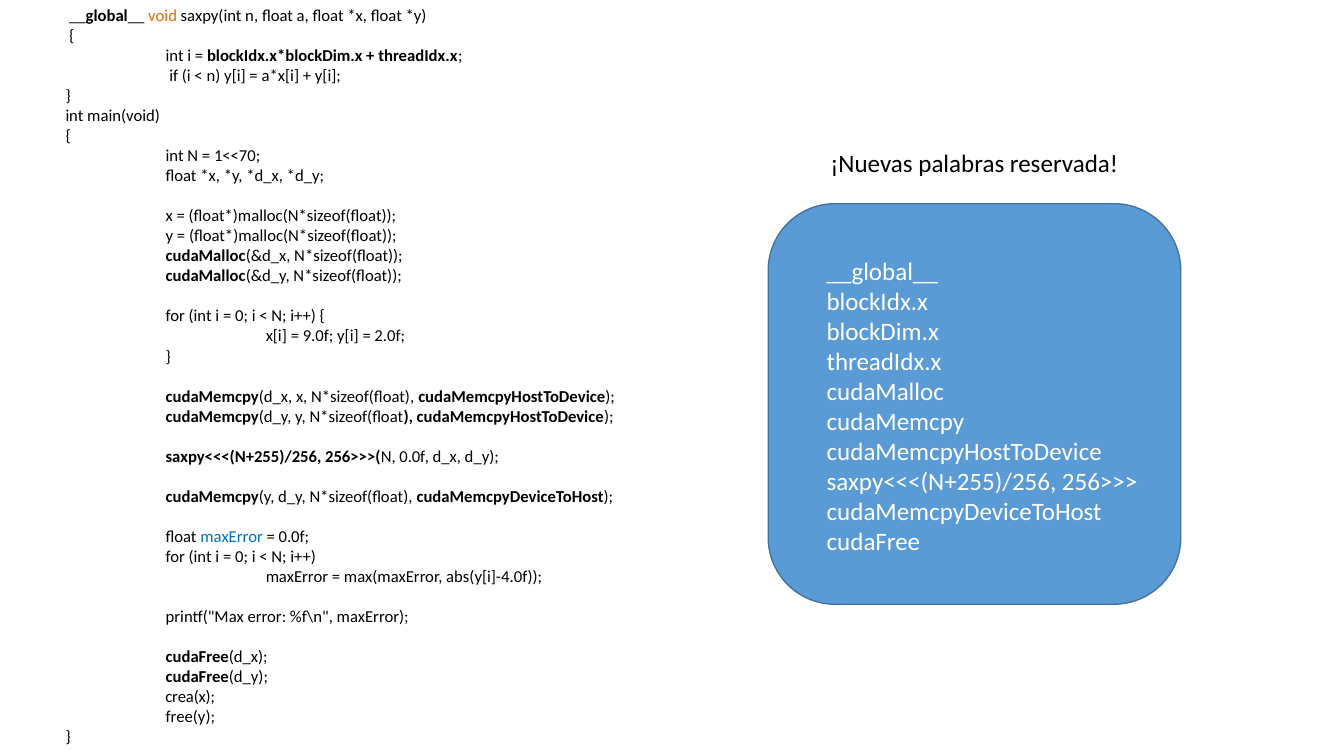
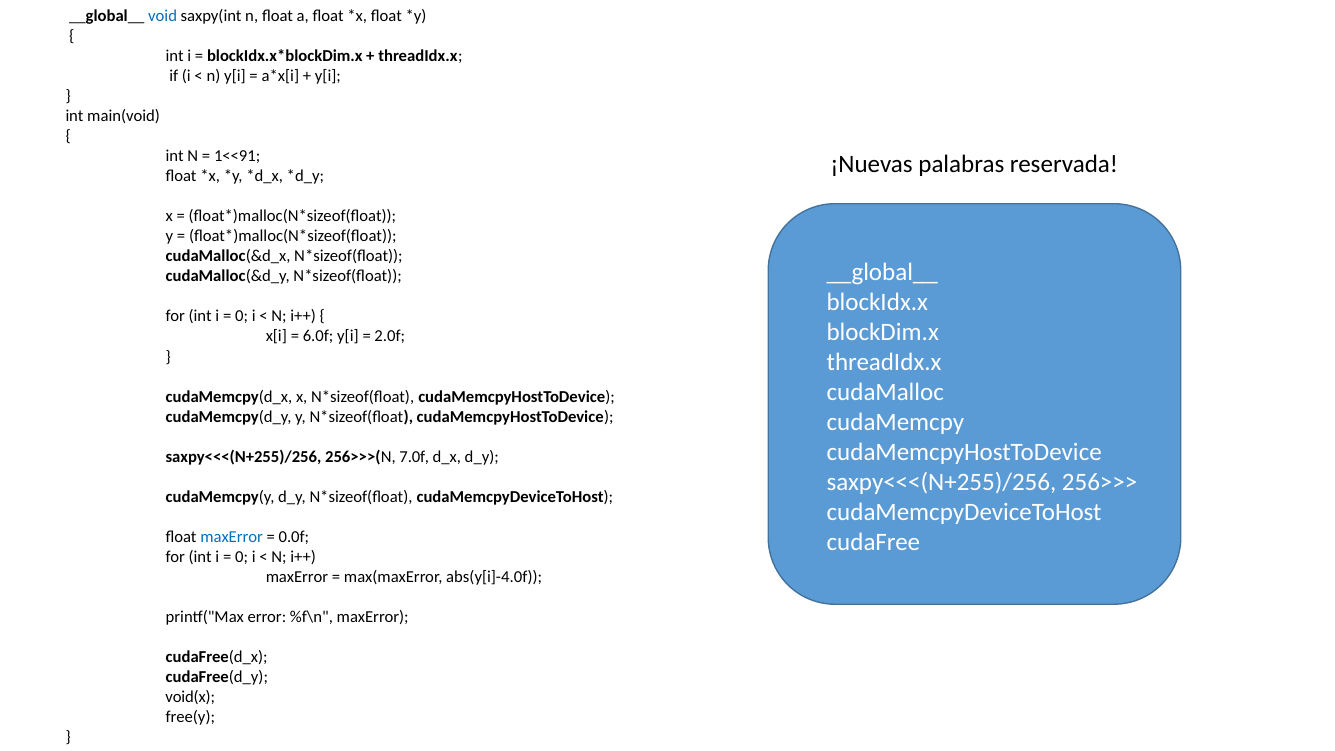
void colour: orange -> blue
1<<70: 1<<70 -> 1<<91
9.0f: 9.0f -> 6.0f
256>>>(N 0.0f: 0.0f -> 7.0f
crea(x: crea(x -> void(x
